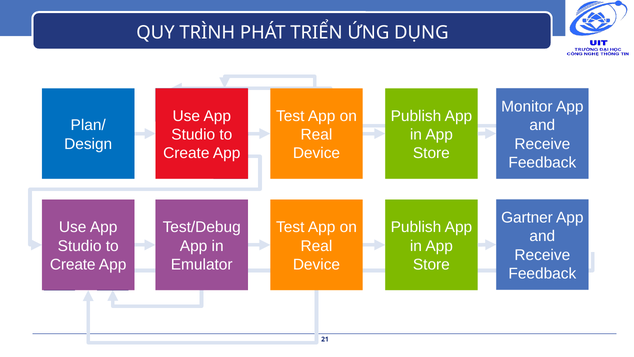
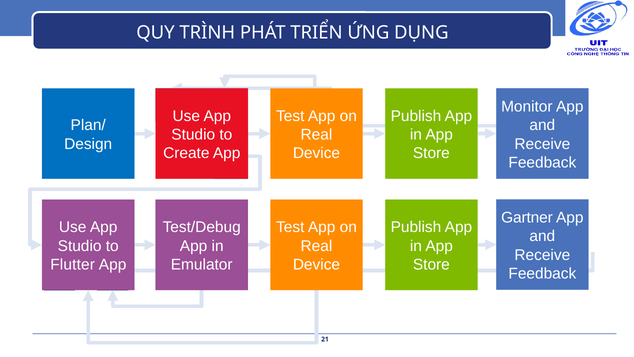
Create at (73, 264): Create -> Flutter
